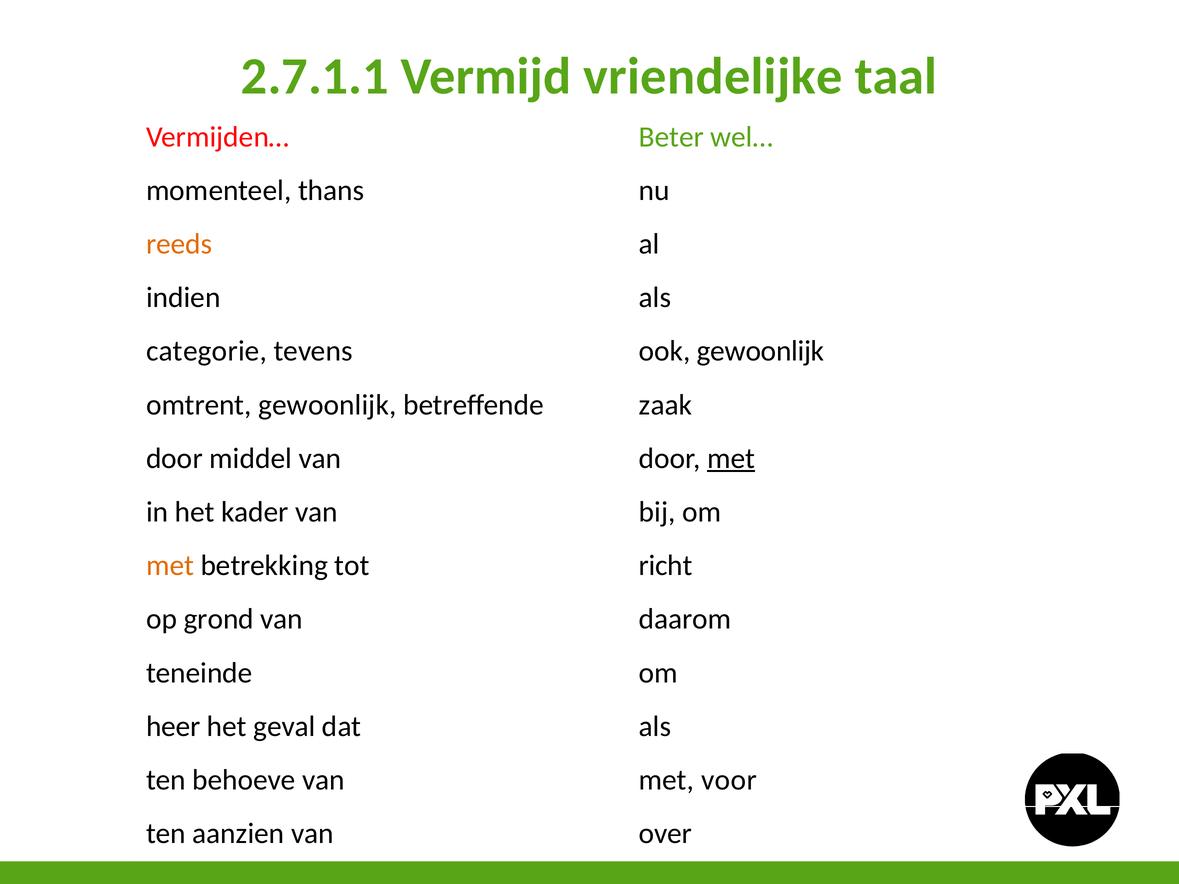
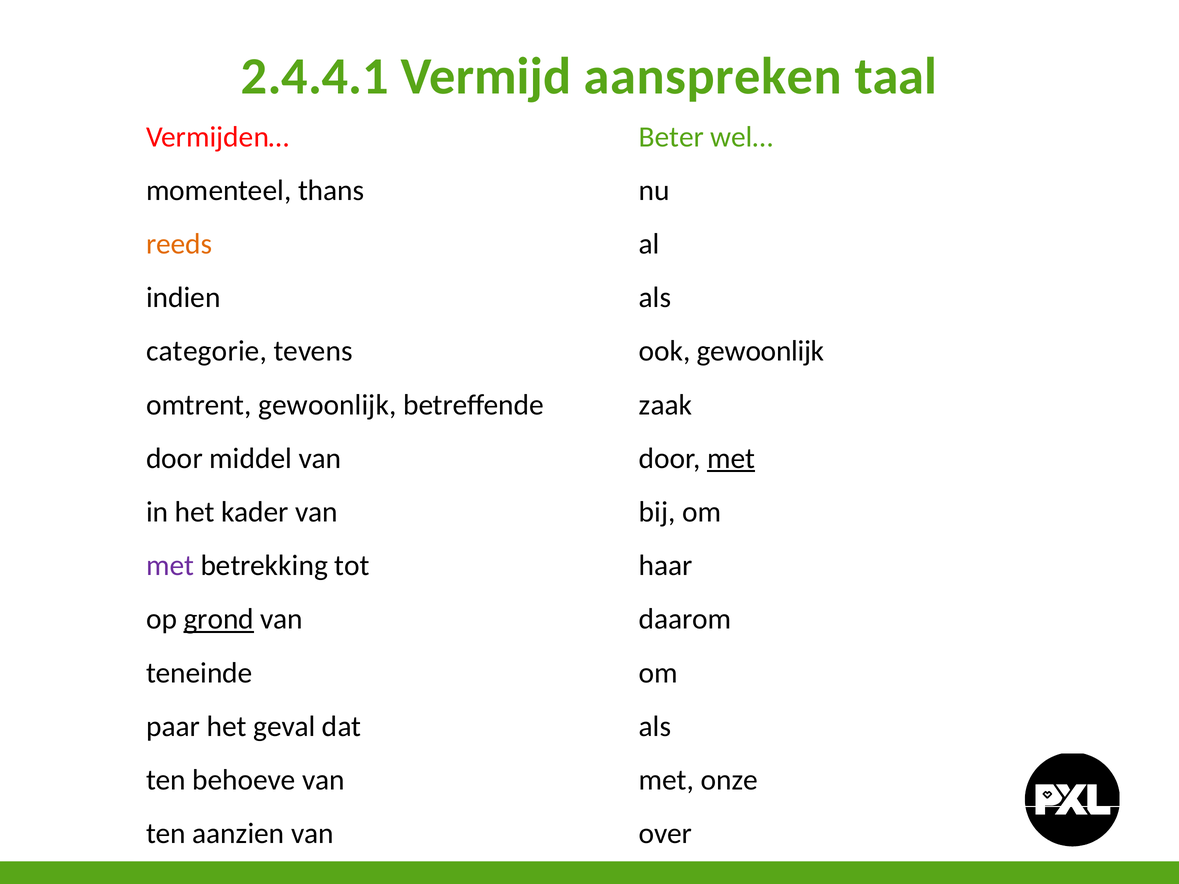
2.7.1.1: 2.7.1.1 -> 2.4.4.1
vriendelijke: vriendelijke -> aanspreken
met at (170, 566) colour: orange -> purple
richt: richt -> haar
grond underline: none -> present
heer: heer -> paar
voor: voor -> onze
